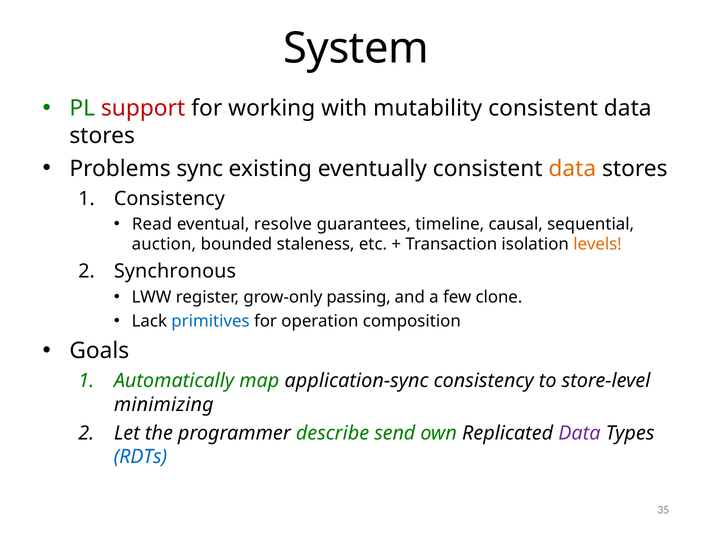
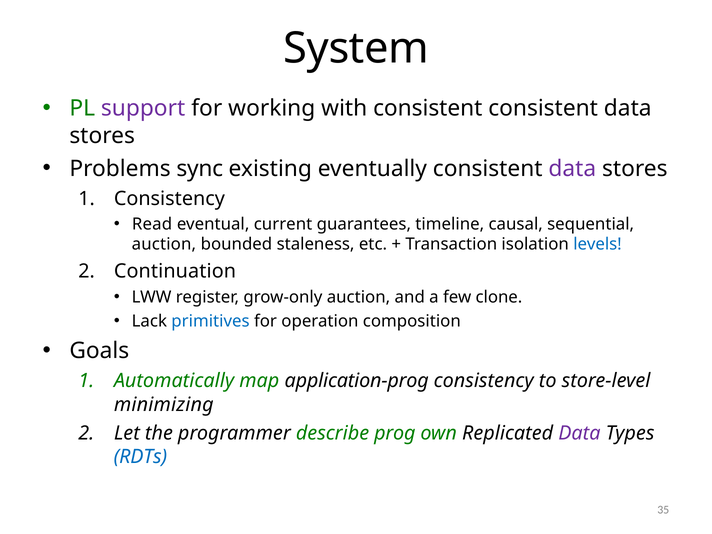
support colour: red -> purple
with mutability: mutability -> consistent
data at (572, 169) colour: orange -> purple
resolve: resolve -> current
levels colour: orange -> blue
Synchronous: Synchronous -> Continuation
grow-only passing: passing -> auction
application-sync: application-sync -> application-prog
send: send -> prog
